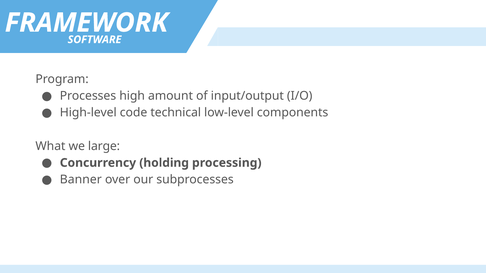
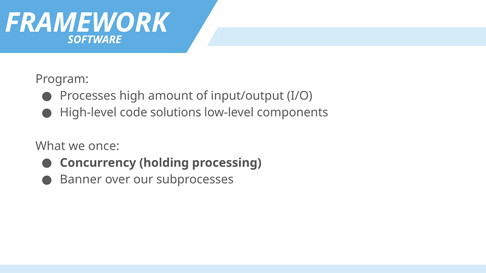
technical: technical -> solutions
large: large -> once
